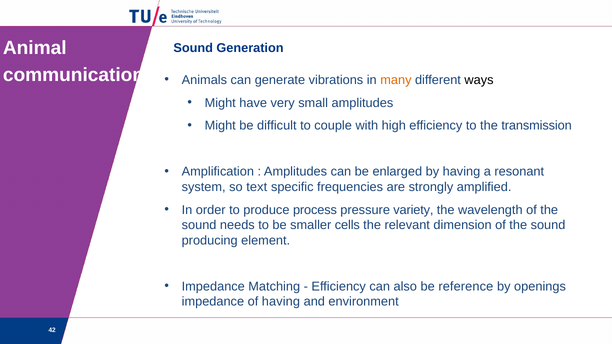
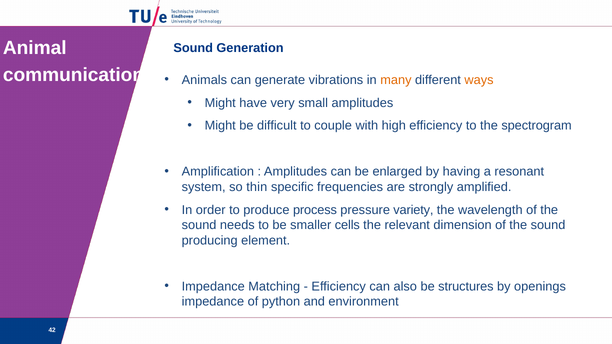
ways colour: black -> orange
transmission: transmission -> spectrogram
text: text -> thin
reference: reference -> structures
of having: having -> python
